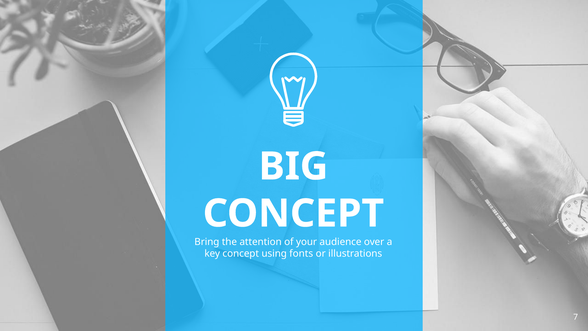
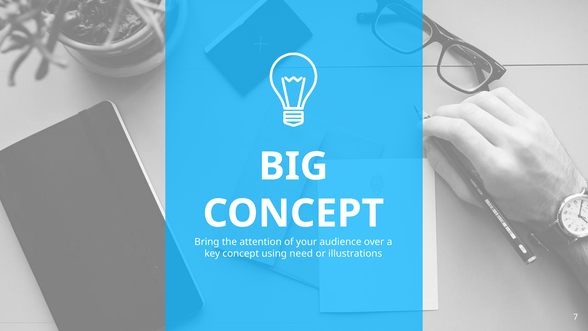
fonts: fonts -> need
